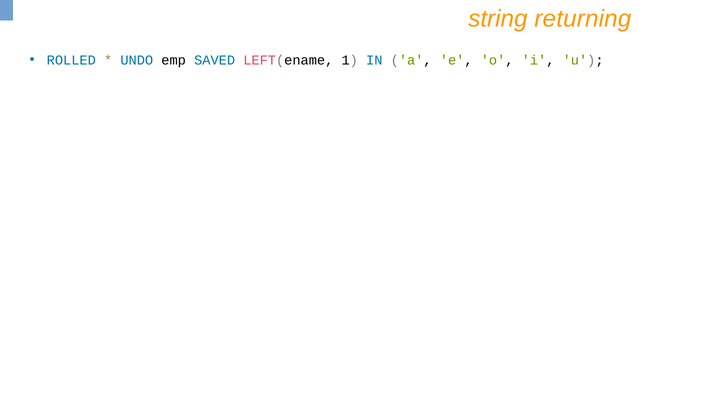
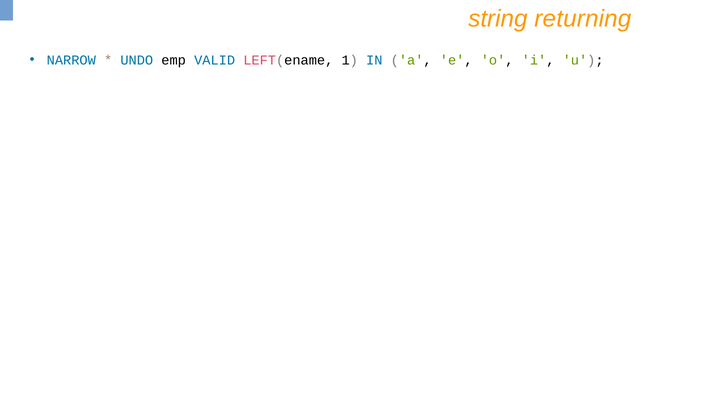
ROLLED: ROLLED -> NARROW
SAVED: SAVED -> VALID
